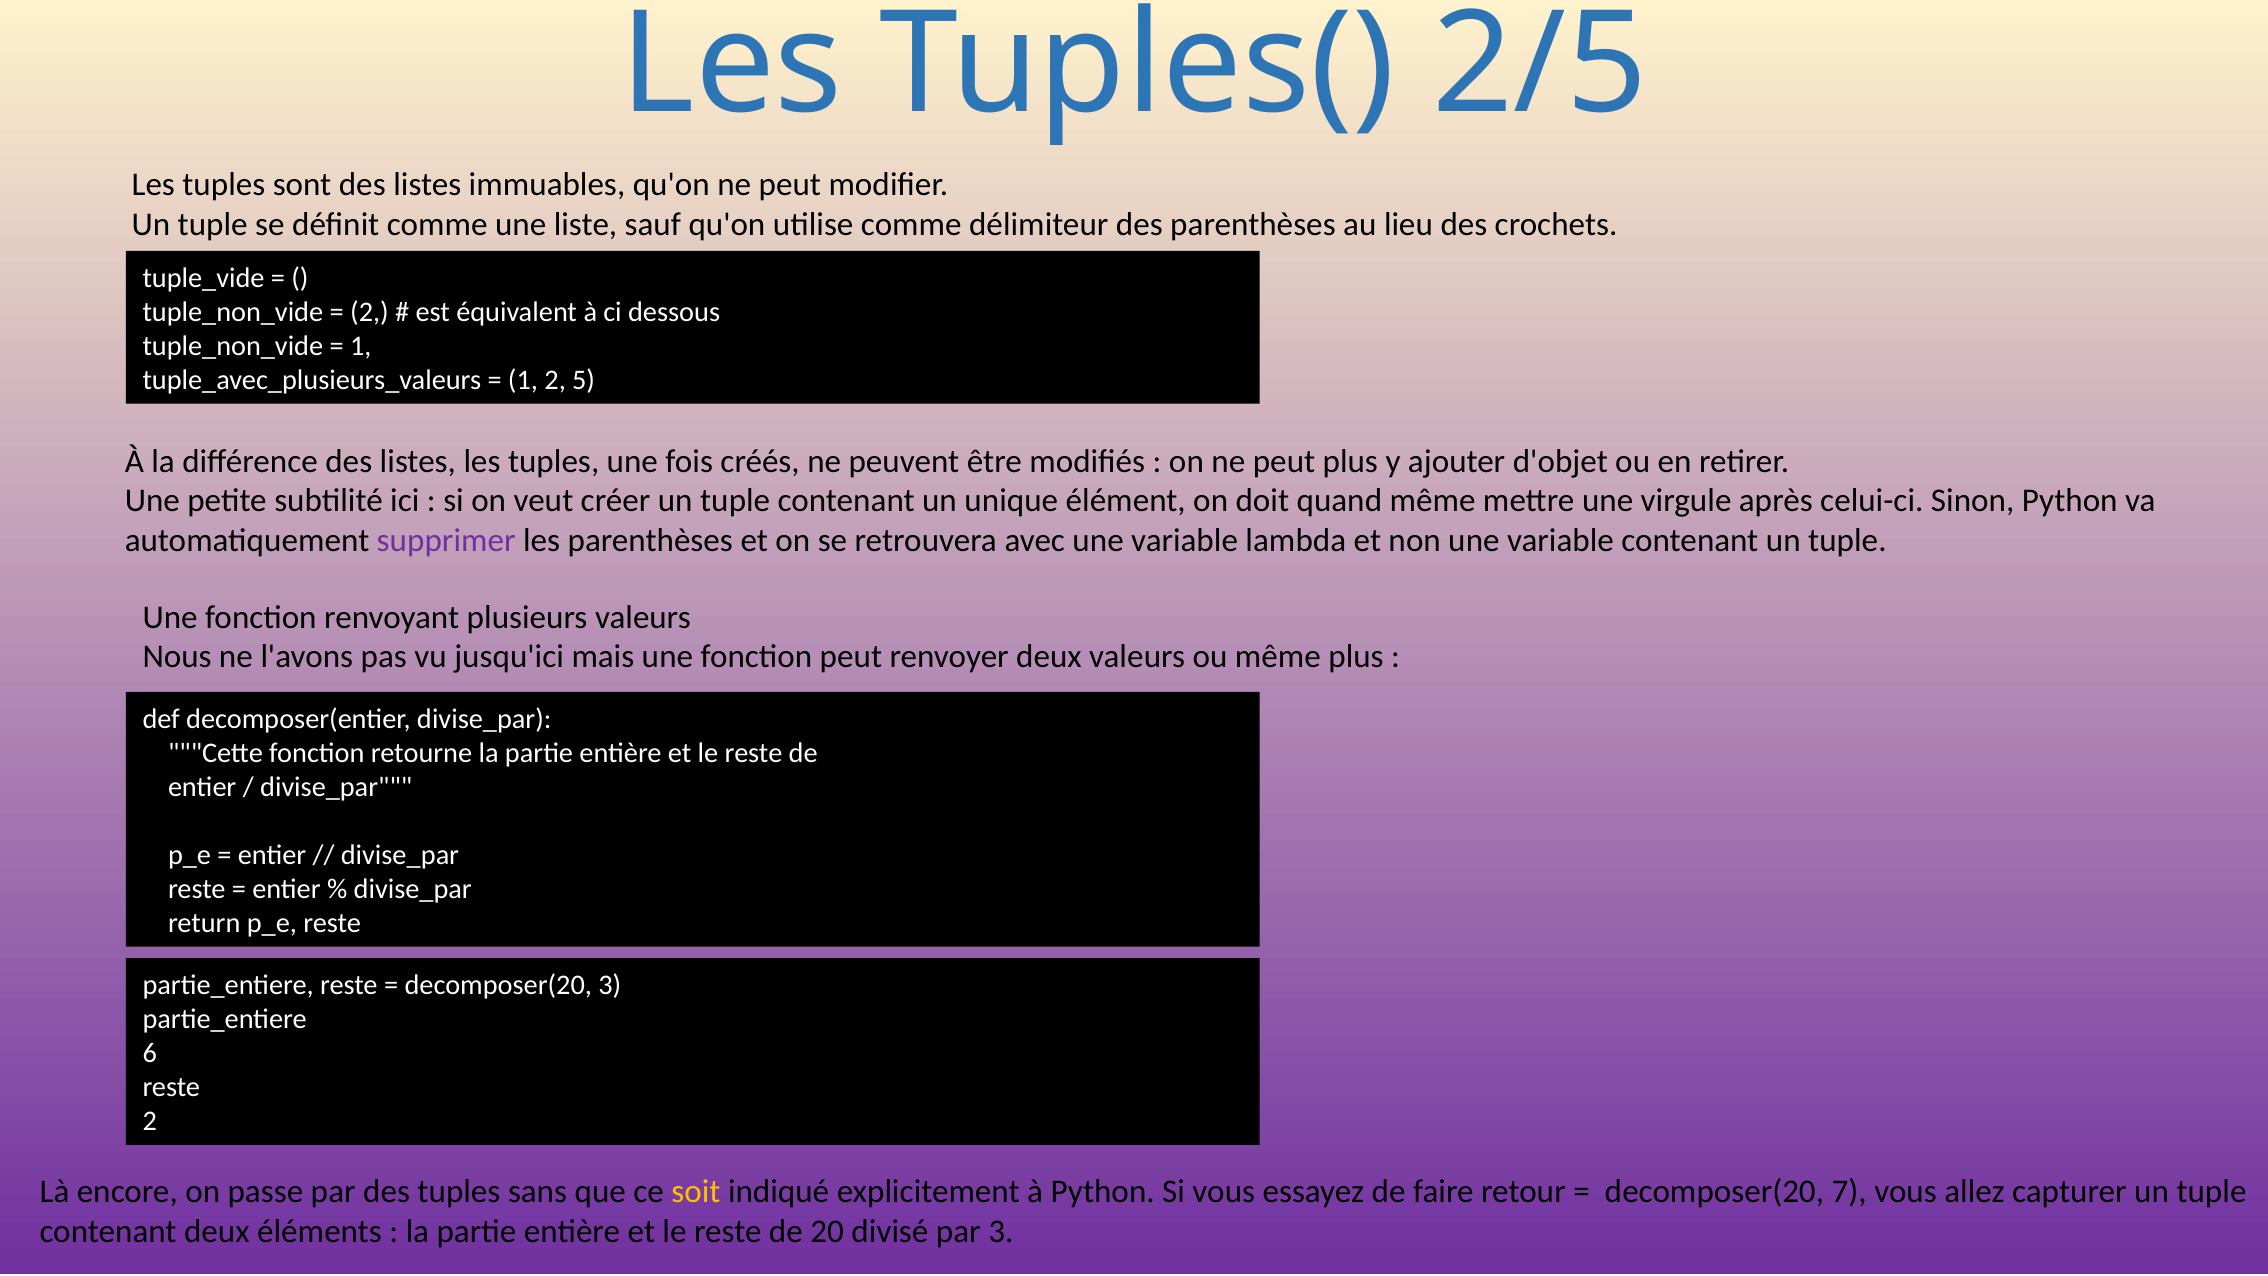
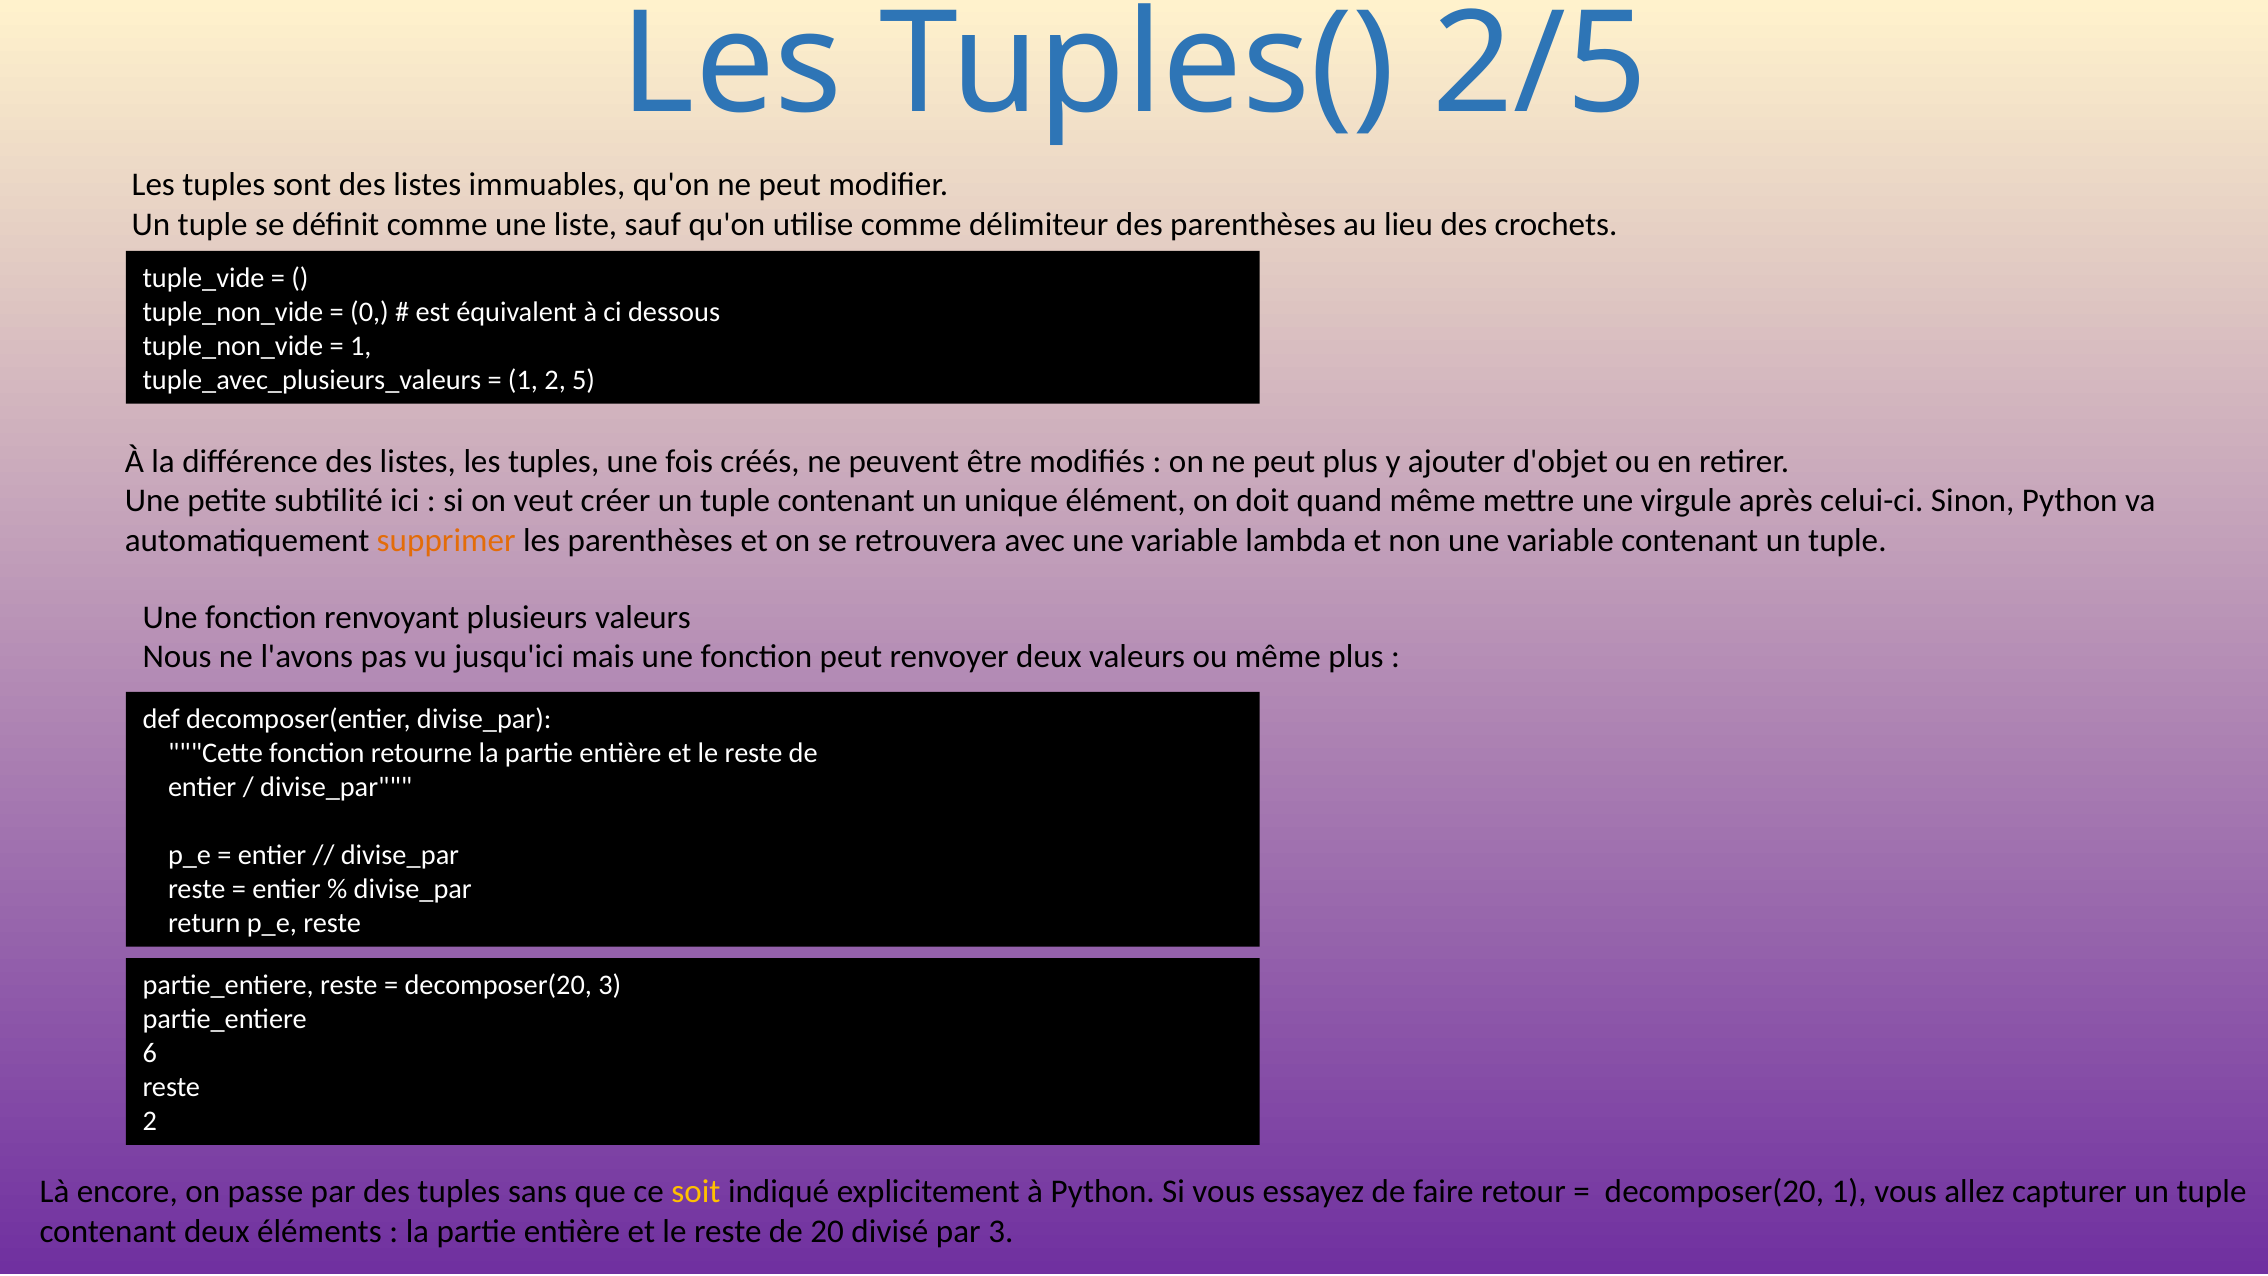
2 at (370, 312): 2 -> 0
supprimer colour: purple -> orange
decomposer(20 7: 7 -> 1
